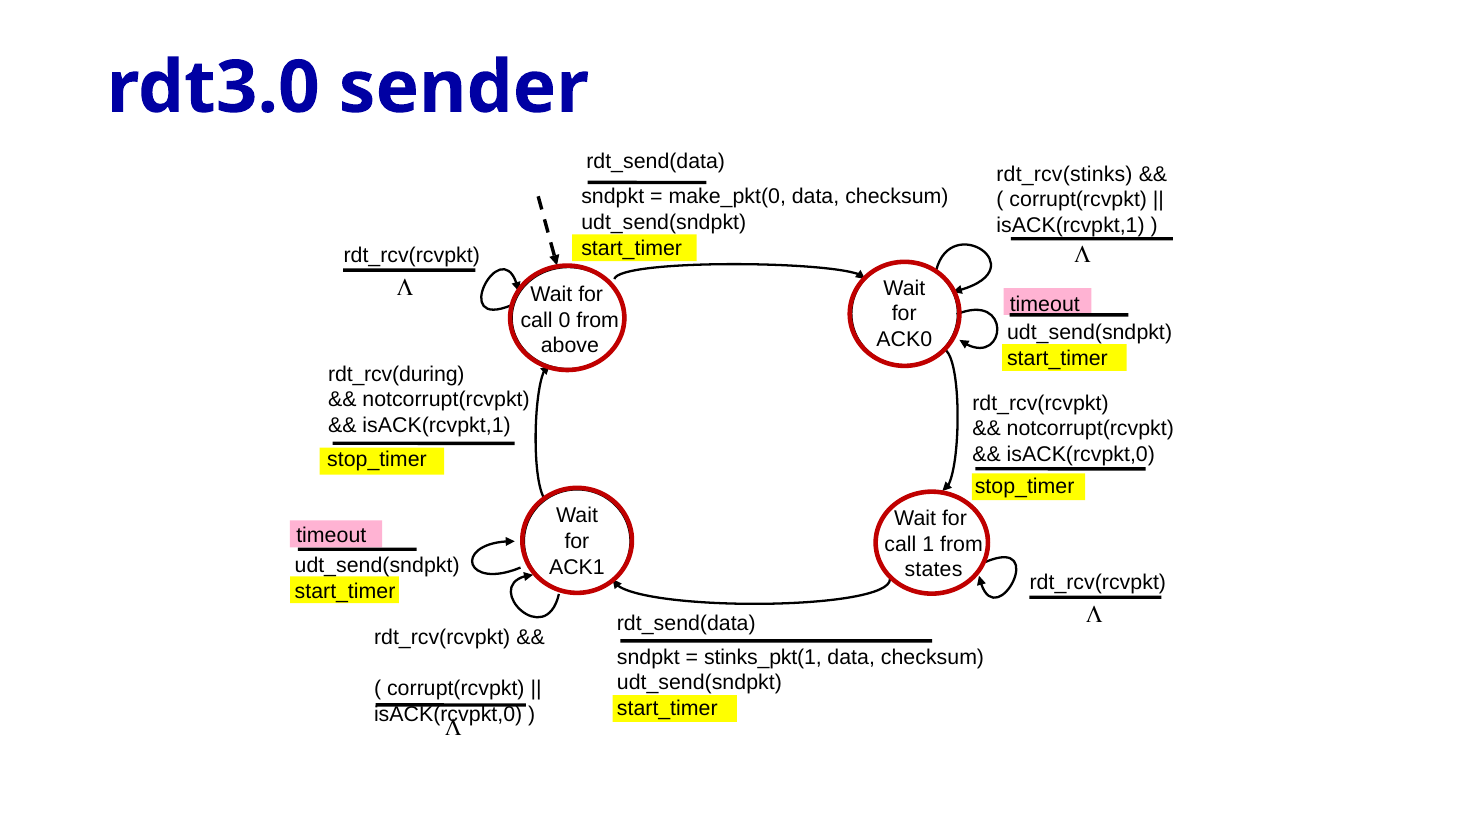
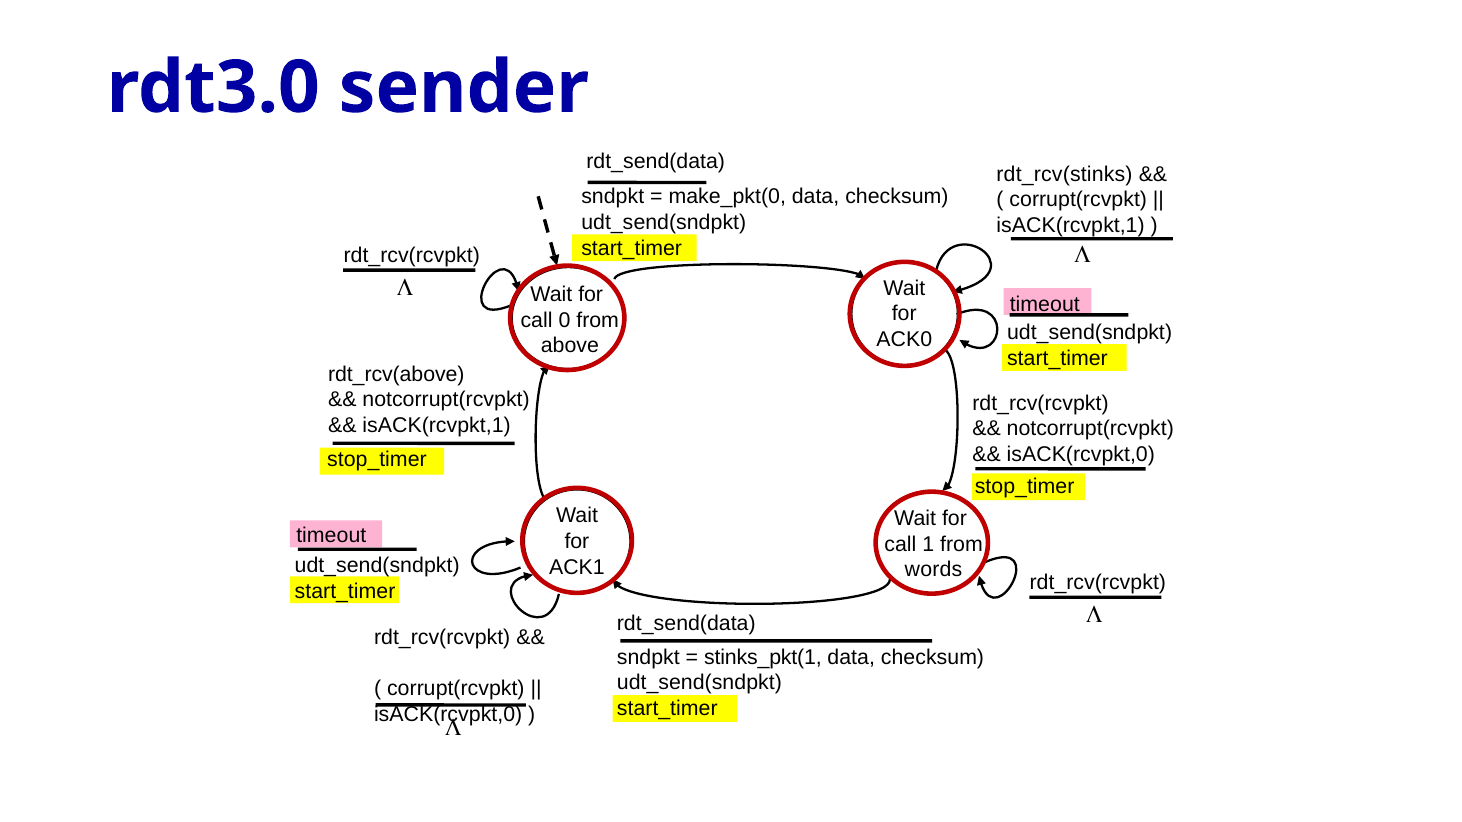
rdt_rcv(during: rdt_rcv(during -> rdt_rcv(above
states: states -> words
